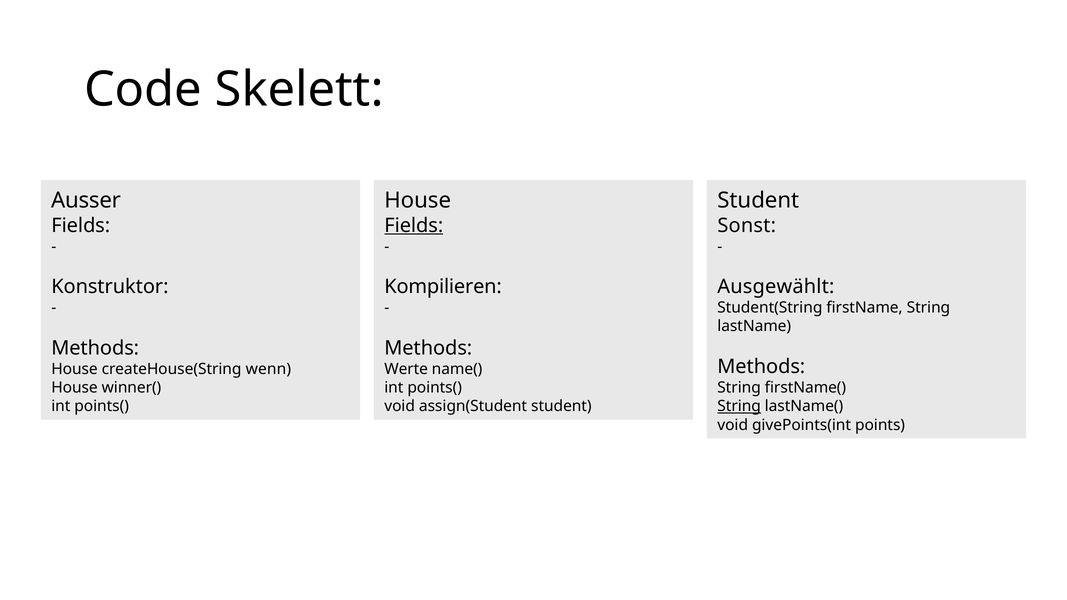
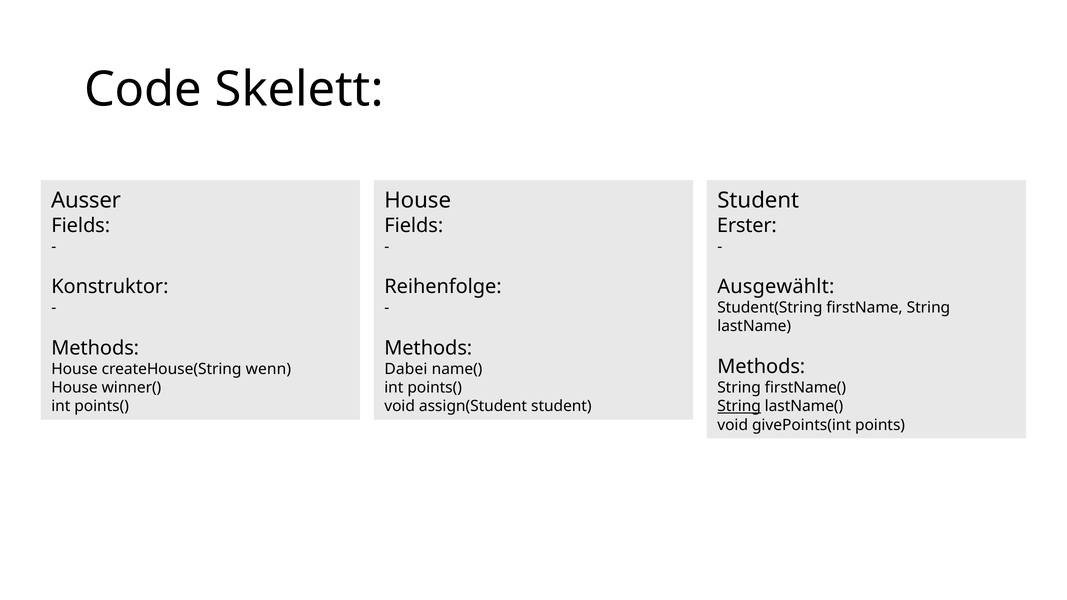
Fields at (414, 225) underline: present -> none
Sonst: Sonst -> Erster
Kompilieren: Kompilieren -> Reihenfolge
Werte: Werte -> Dabei
